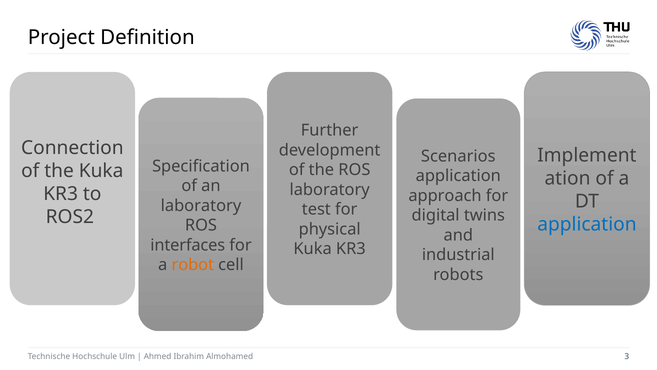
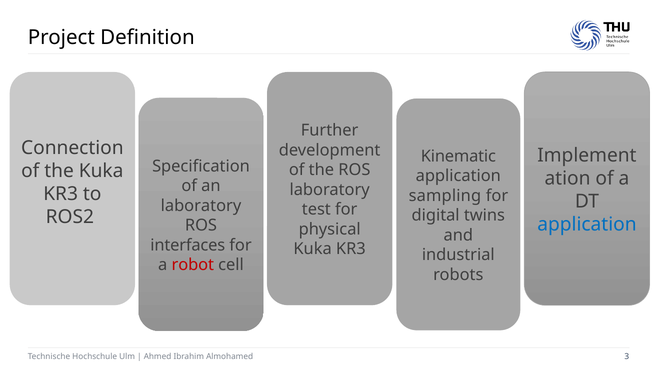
Scenarios: Scenarios -> Kinematic
approach: approach -> sampling
robot colour: orange -> red
